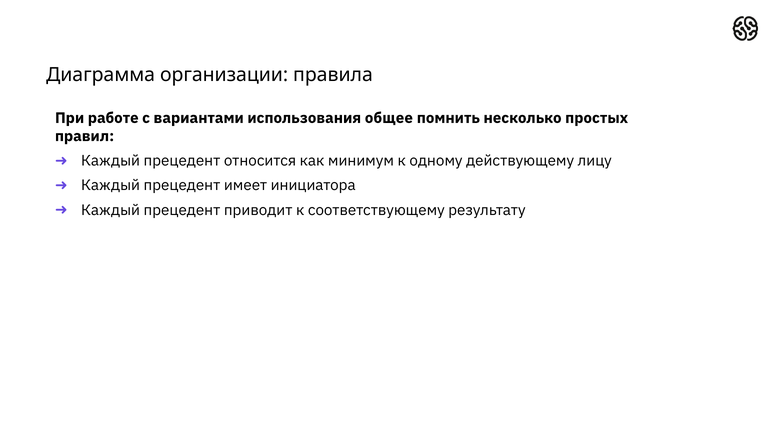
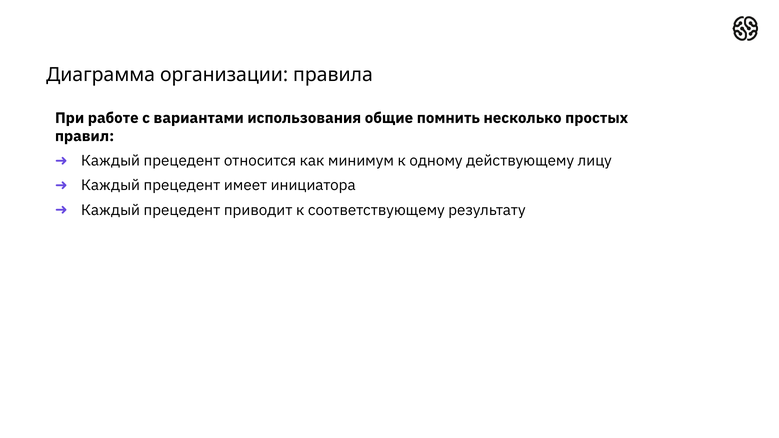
общее: общее -> общие
